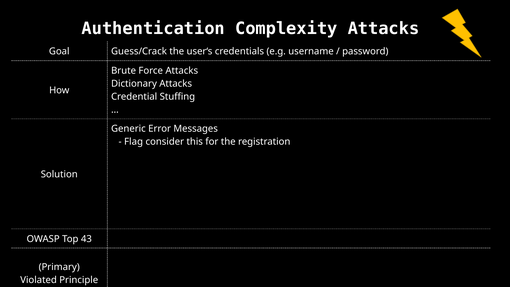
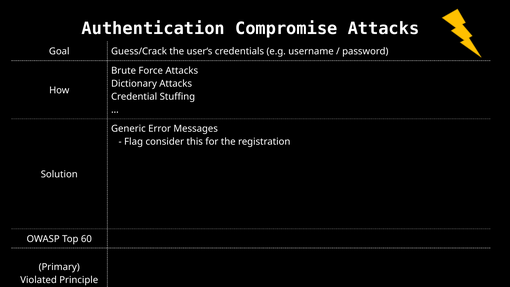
Complexity: Complexity -> Compromise
43: 43 -> 60
